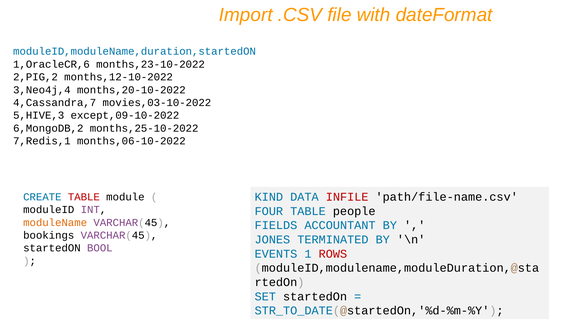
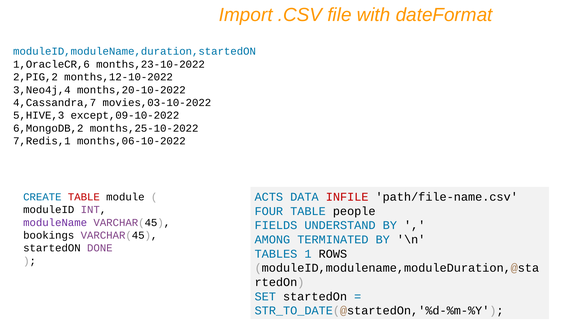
KIND: KIND -> ACTS
moduleName colour: orange -> purple
ACCOUNTANT: ACCOUNTANT -> UNDERSTAND
JONES: JONES -> AMONG
BOOL: BOOL -> DONE
EVENTS: EVENTS -> TABLES
ROWS colour: red -> black
